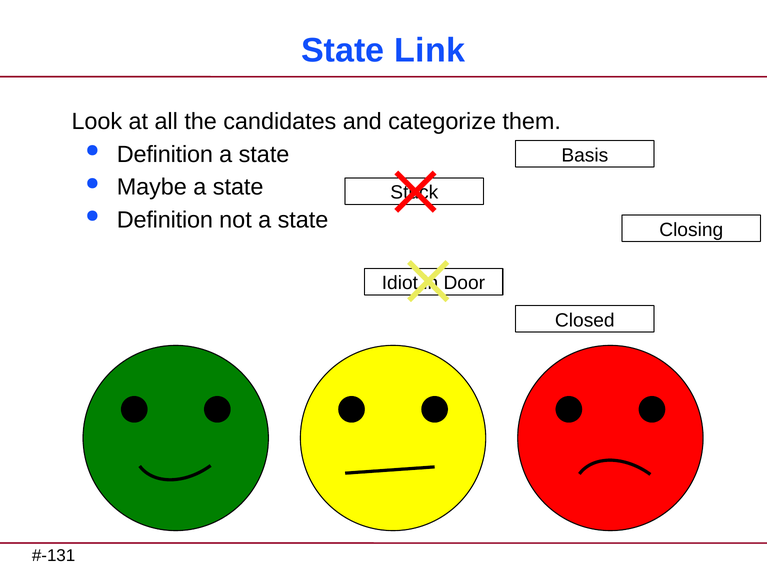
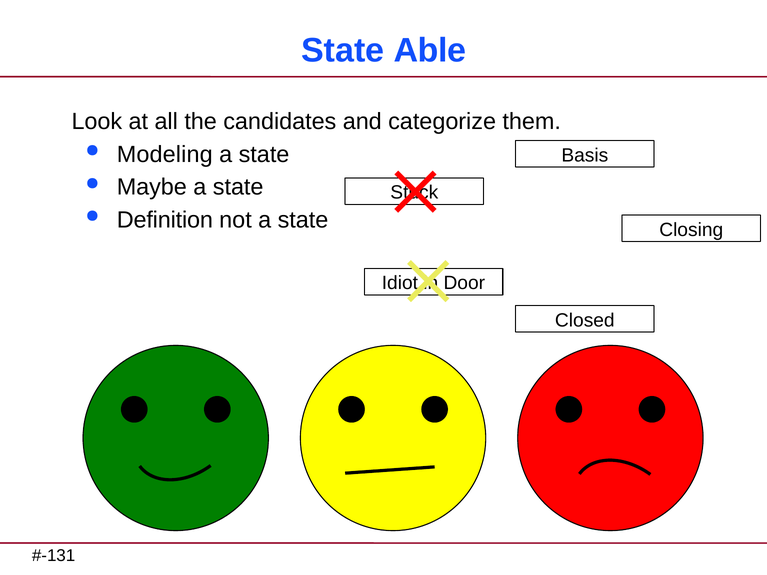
Link: Link -> Able
Definition at (165, 154): Definition -> Modeling
